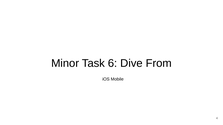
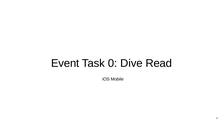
Minor: Minor -> Event
6: 6 -> 0
From: From -> Read
